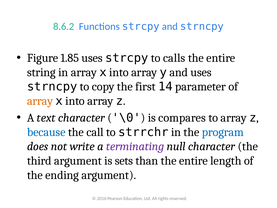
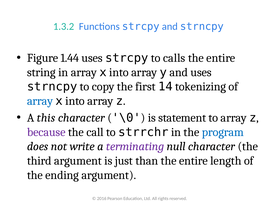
8.6.2: 8.6.2 -> 1.3.2
1.85: 1.85 -> 1.44
parameter: parameter -> tokenizing
array at (40, 101) colour: orange -> blue
text: text -> this
compares: compares -> statement
because colour: blue -> purple
sets: sets -> just
